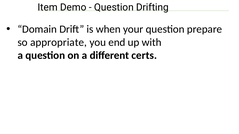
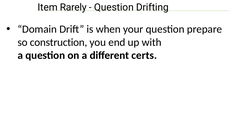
Demo: Demo -> Rarely
appropriate: appropriate -> construction
